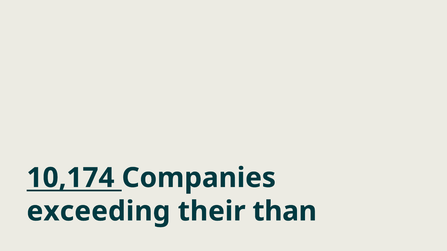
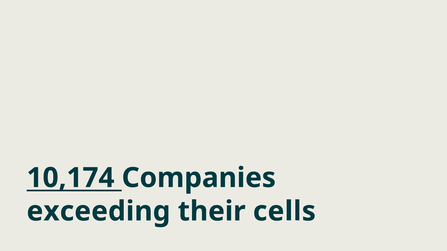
than: than -> cells
